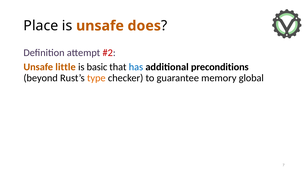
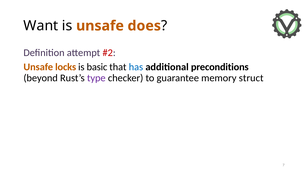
Place: Place -> Want
little: little -> locks
type colour: orange -> purple
global: global -> struct
